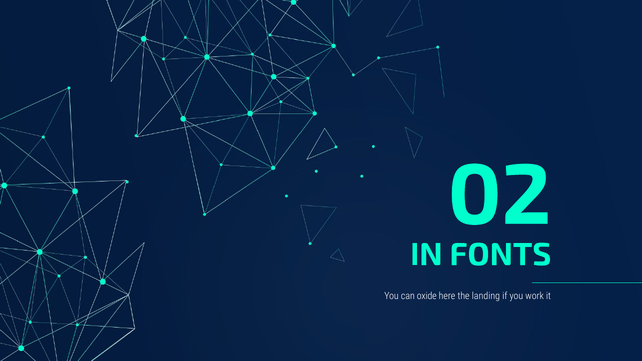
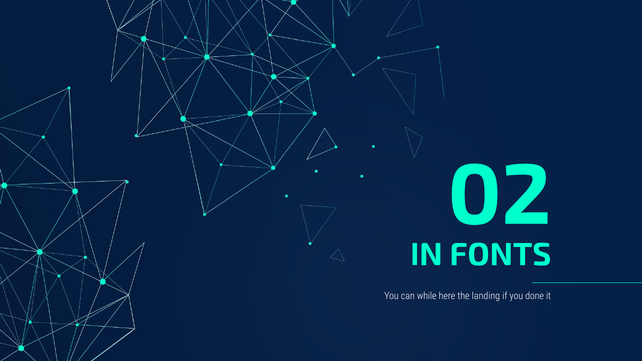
oxide: oxide -> while
work: work -> done
